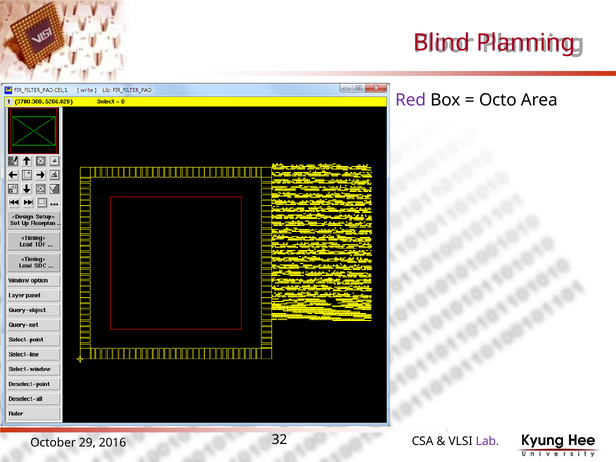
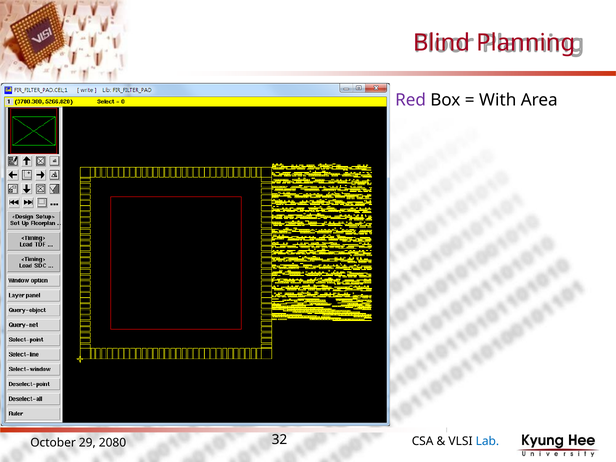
Octo: Octo -> With
Lab colour: purple -> blue
2016: 2016 -> 2080
